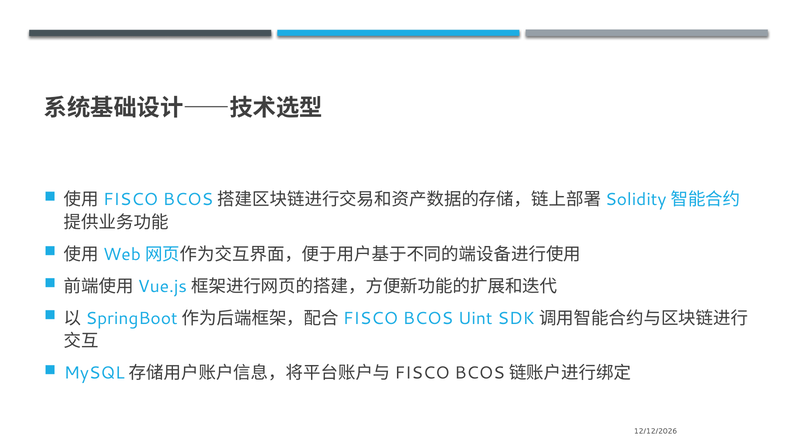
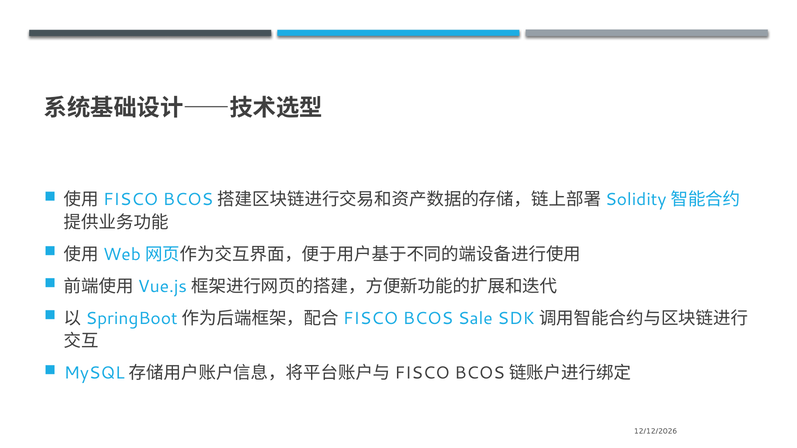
Uint: Uint -> Sale
